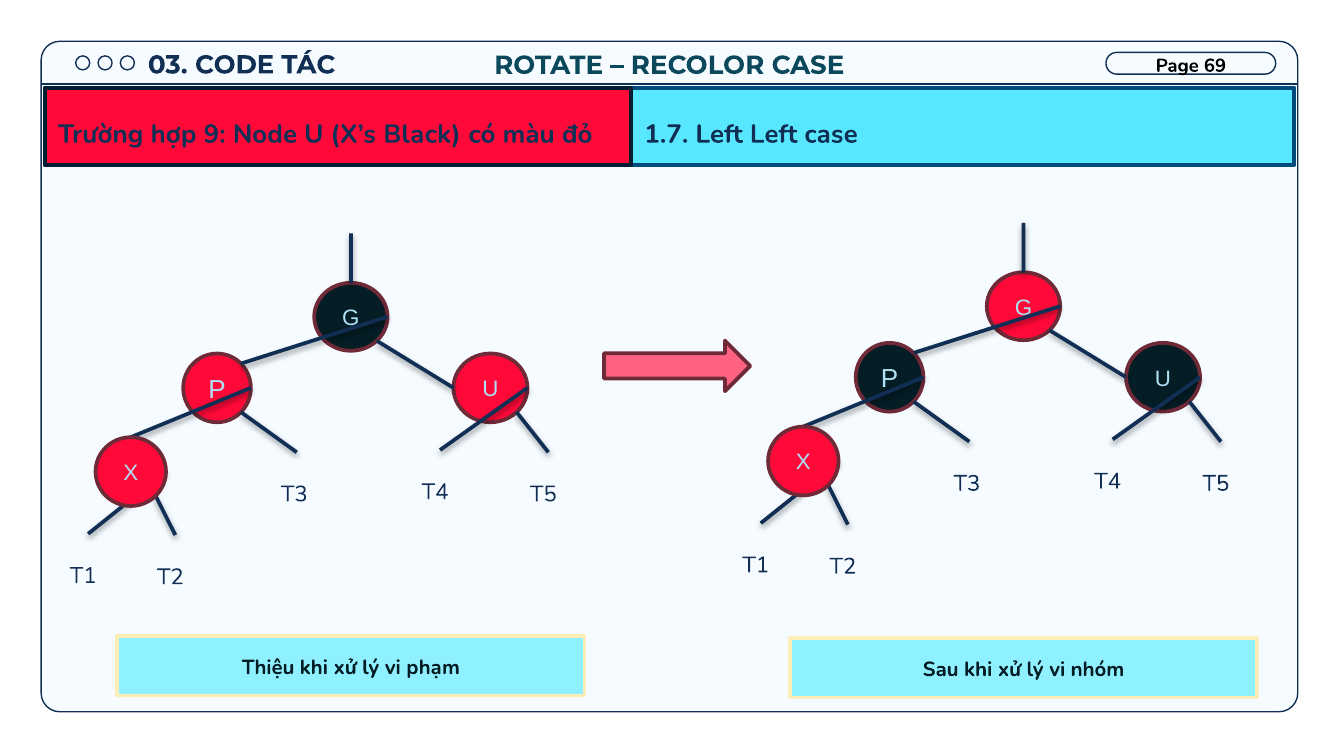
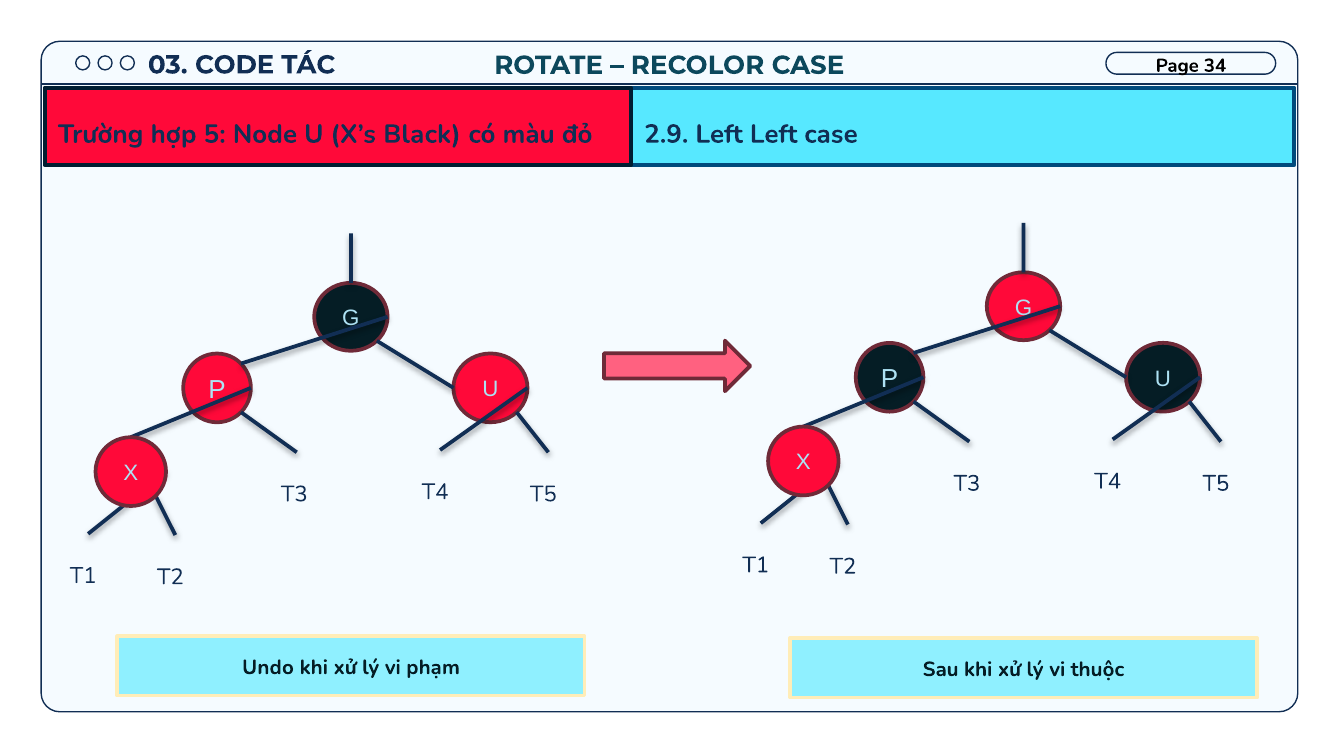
69: 69 -> 34
9: 9 -> 5
1.7: 1.7 -> 2.9
Thiệu: Thiệu -> Undo
nhóm: nhóm -> thuộc
